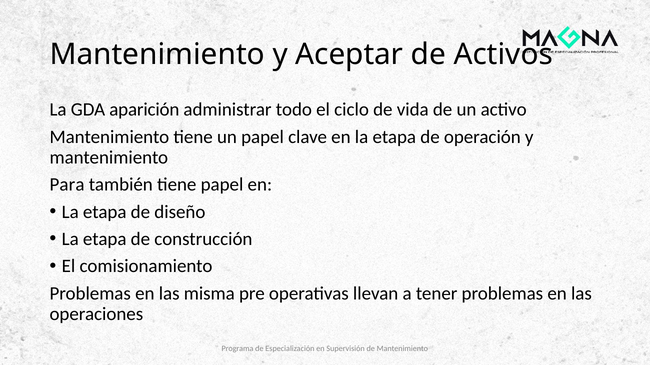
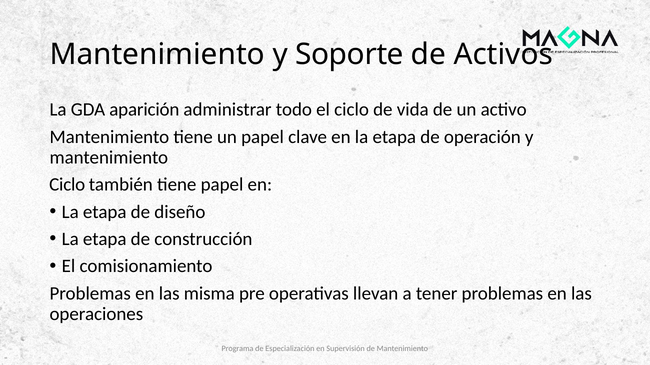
Aceptar: Aceptar -> Soporte
Para at (67, 185): Para -> Ciclo
